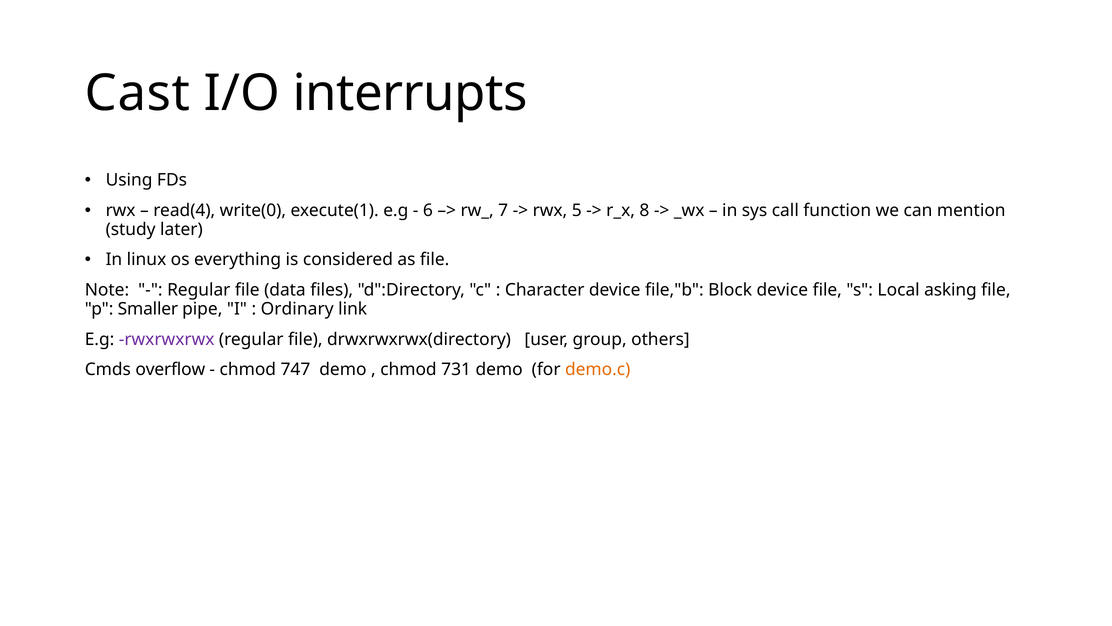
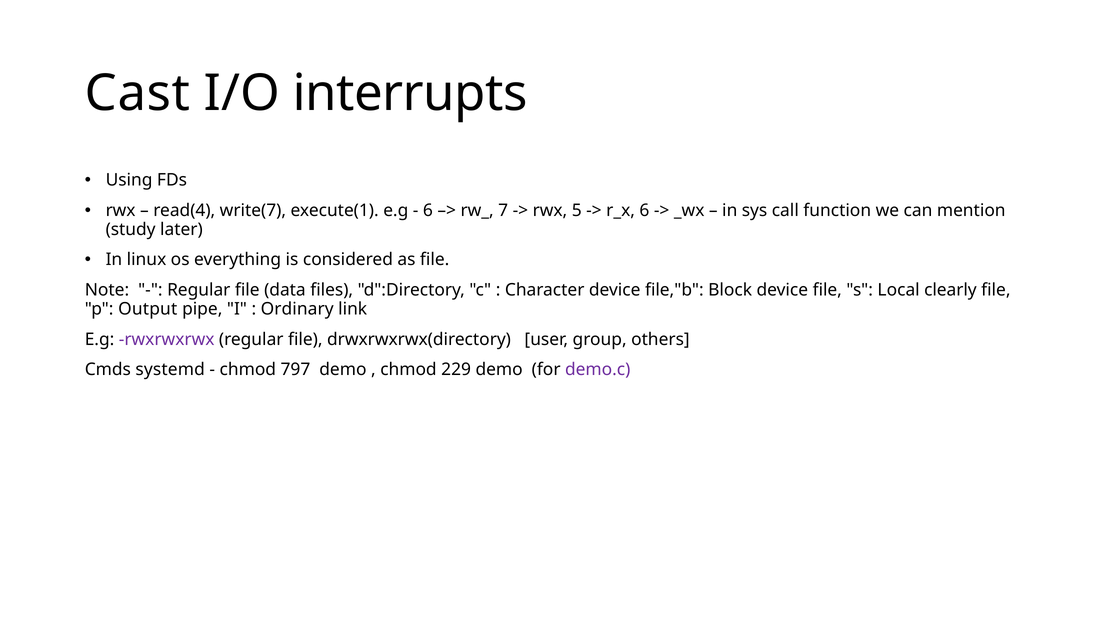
write(0: write(0 -> write(7
r_x 8: 8 -> 6
asking: asking -> clearly
Smaller: Smaller -> Output
overflow: overflow -> systemd
747: 747 -> 797
731: 731 -> 229
demo.c colour: orange -> purple
